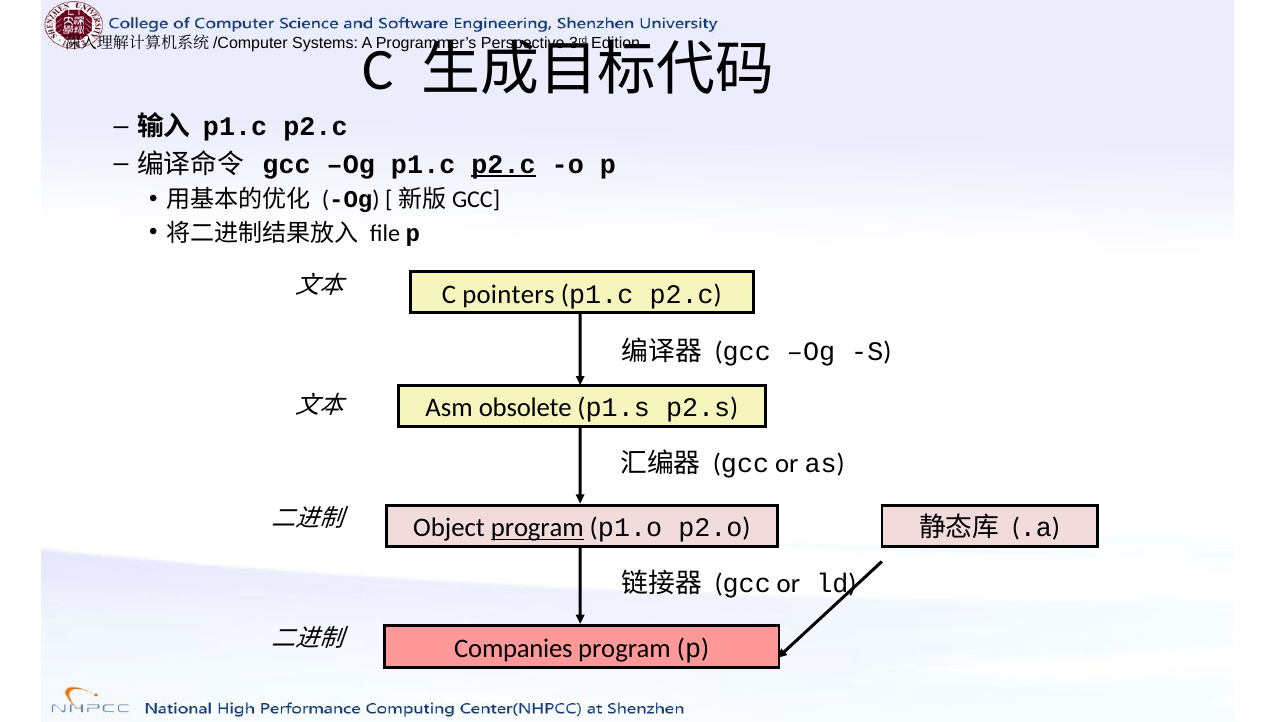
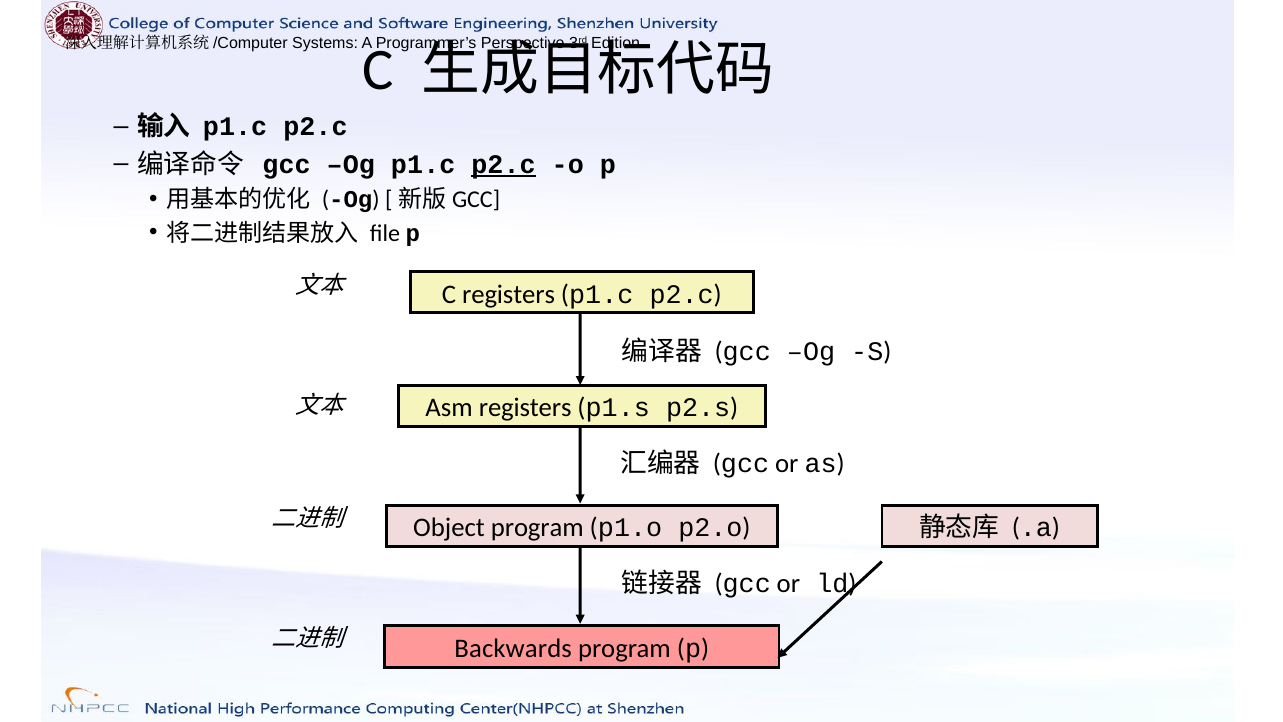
C pointers: pointers -> registers
Asm obsolete: obsolete -> registers
program at (537, 528) underline: present -> none
Companies: Companies -> Backwards
